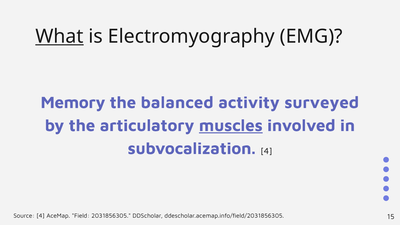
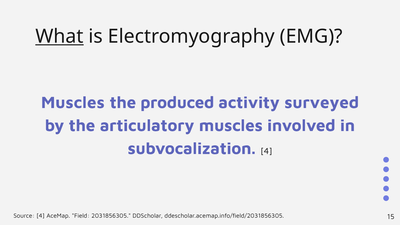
Memory at (73, 103): Memory -> Muscles
balanced: balanced -> produced
muscles at (231, 126) underline: present -> none
